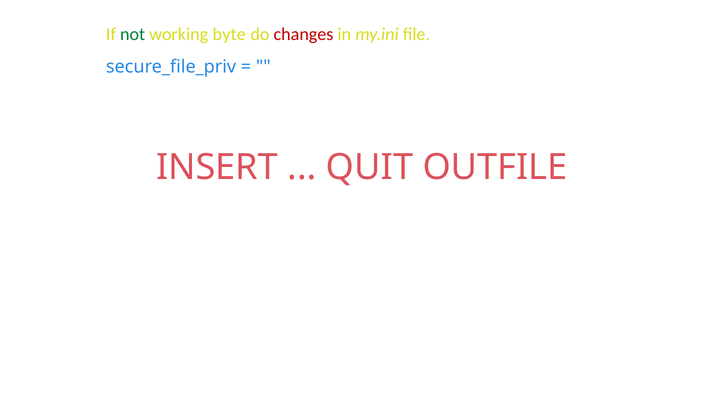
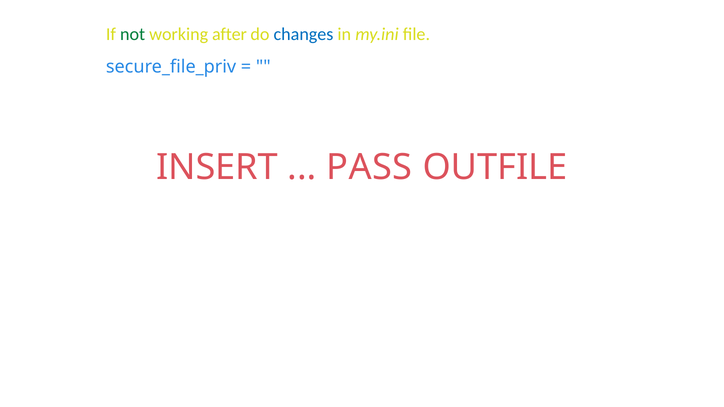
byte: byte -> after
changes colour: red -> blue
QUIT: QUIT -> PASS
